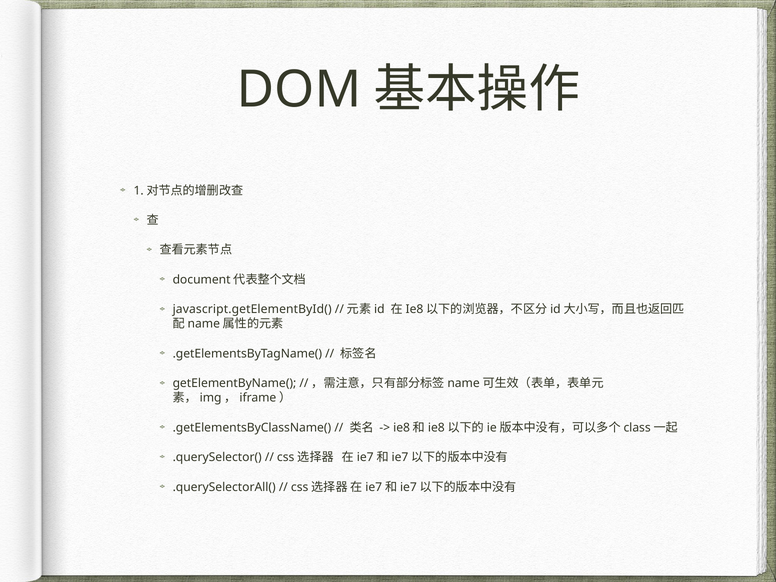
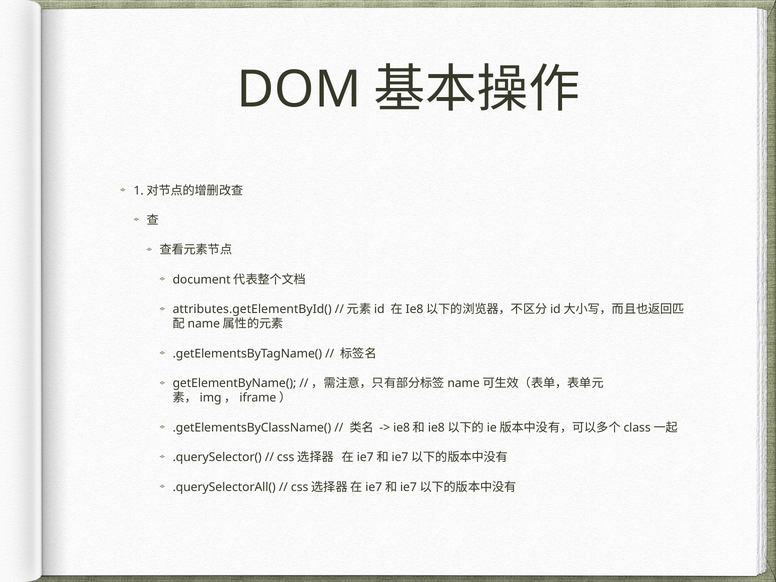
javascript.getElementById(: javascript.getElementById( -> attributes.getElementById(
